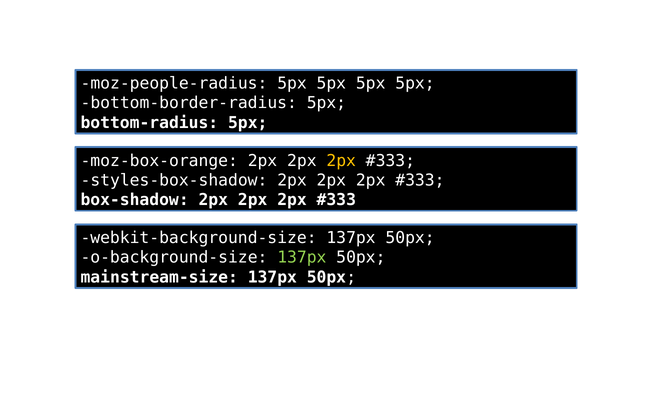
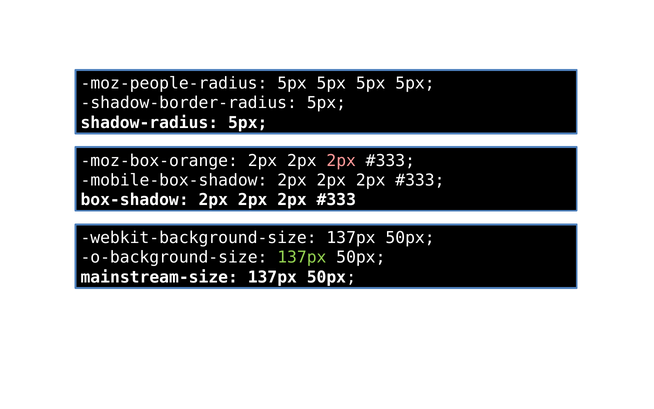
bottom-border-radius: bottom-border-radius -> shadow-border-radius
bottom-radius: bottom-radius -> shadow-radius
2px at (341, 161) colour: yellow -> pink
styles-box-shadow: styles-box-shadow -> mobile-box-shadow
